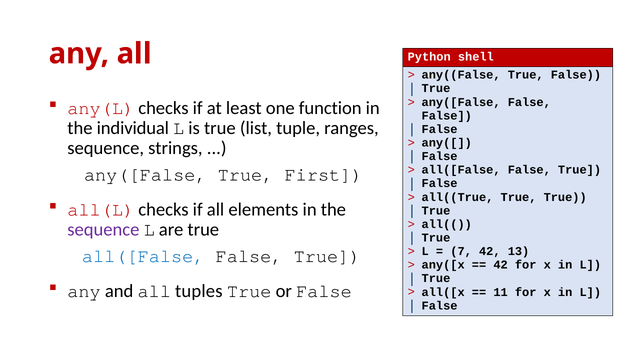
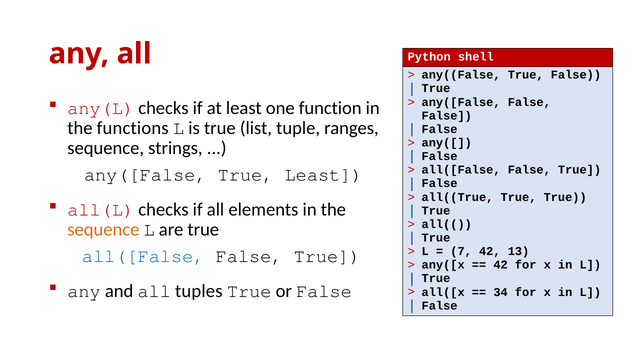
individual: individual -> functions
True First: First -> Least
sequence at (103, 229) colour: purple -> orange
11: 11 -> 34
